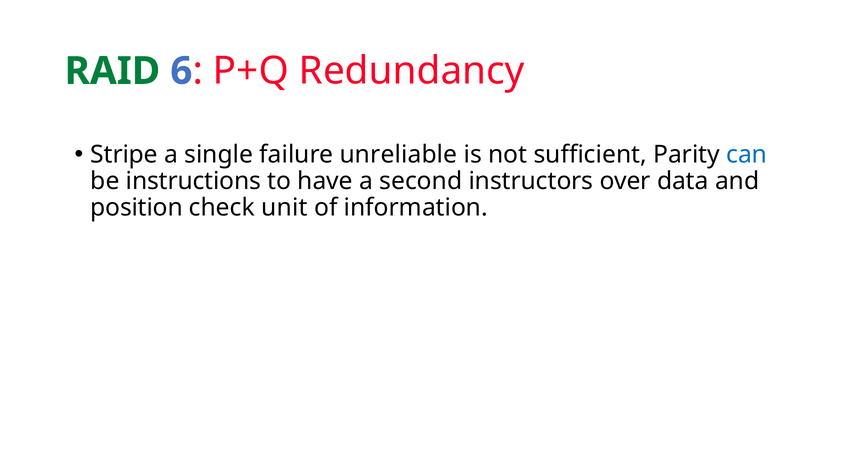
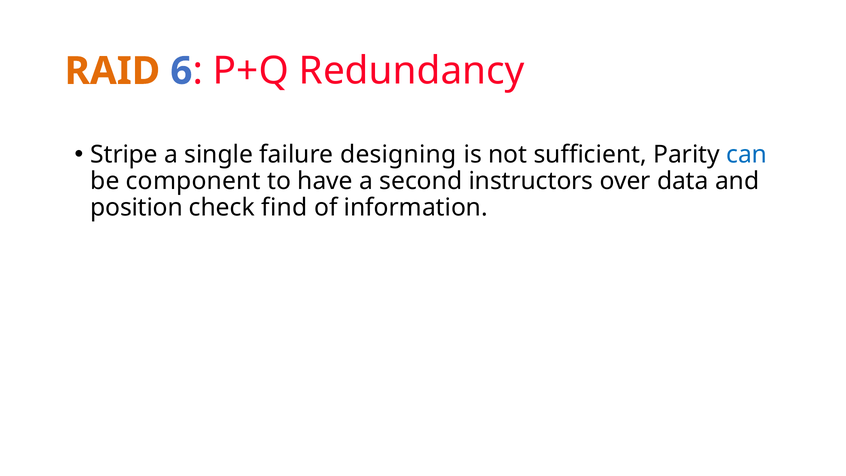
RAID colour: green -> orange
unreliable: unreliable -> designing
instructions: instructions -> component
unit: unit -> find
